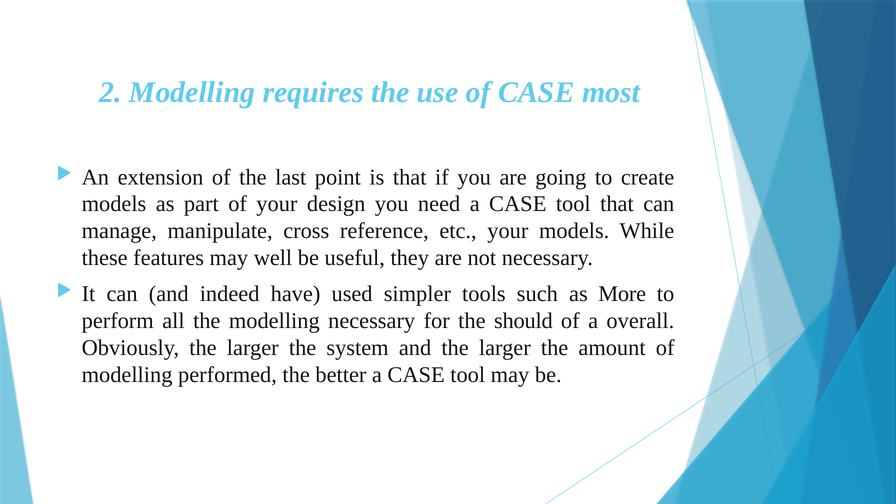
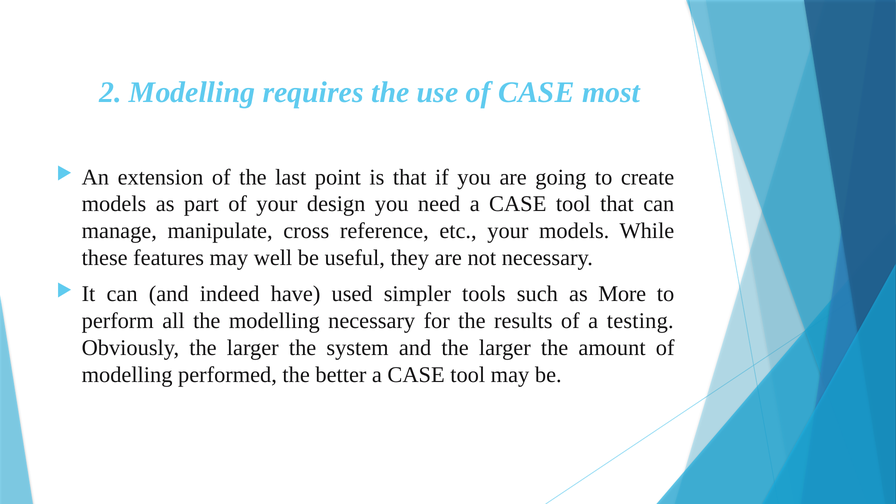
should: should -> results
overall: overall -> testing
